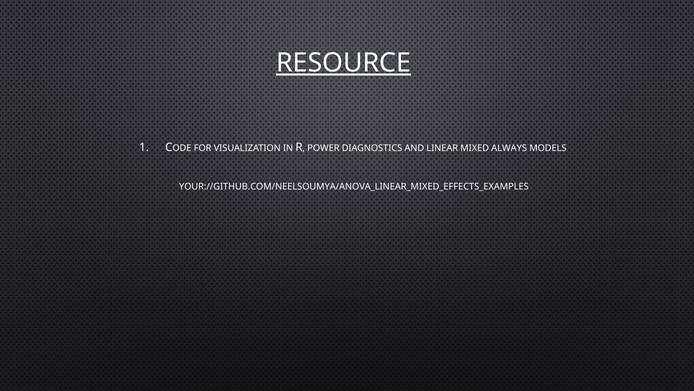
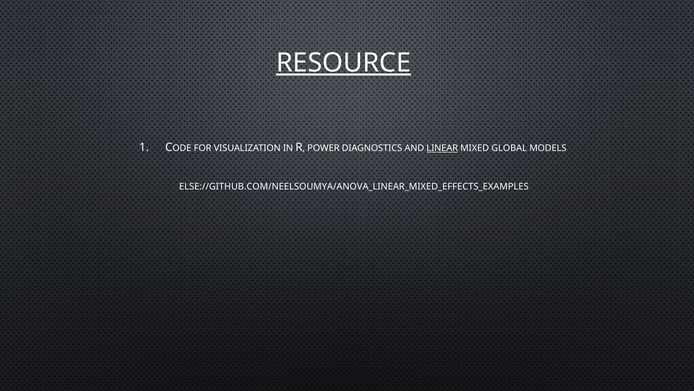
LINEAR underline: none -> present
ALWAYS: ALWAYS -> GLOBAL
YOUR://GITHUB.COM/NEELSOUMYA/ANOVA_LINEAR_MIXED_EFFECTS_EXAMPLES: YOUR://GITHUB.COM/NEELSOUMYA/ANOVA_LINEAR_MIXED_EFFECTS_EXAMPLES -> ELSE://GITHUB.COM/NEELSOUMYA/ANOVA_LINEAR_MIXED_EFFECTS_EXAMPLES
